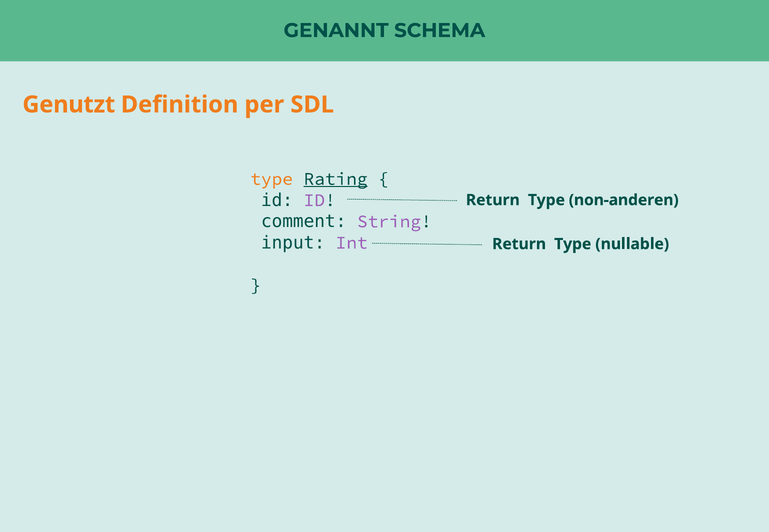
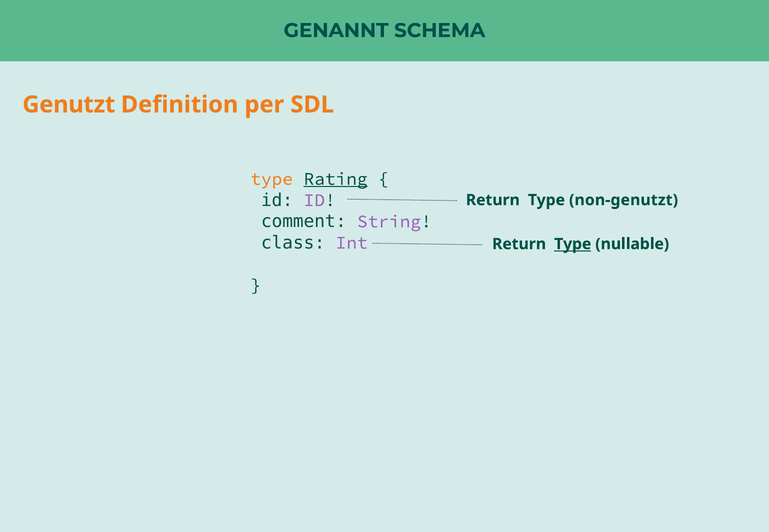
non-anderen: non-anderen -> non-genutzt
input: input -> class
Type at (573, 244) underline: none -> present
